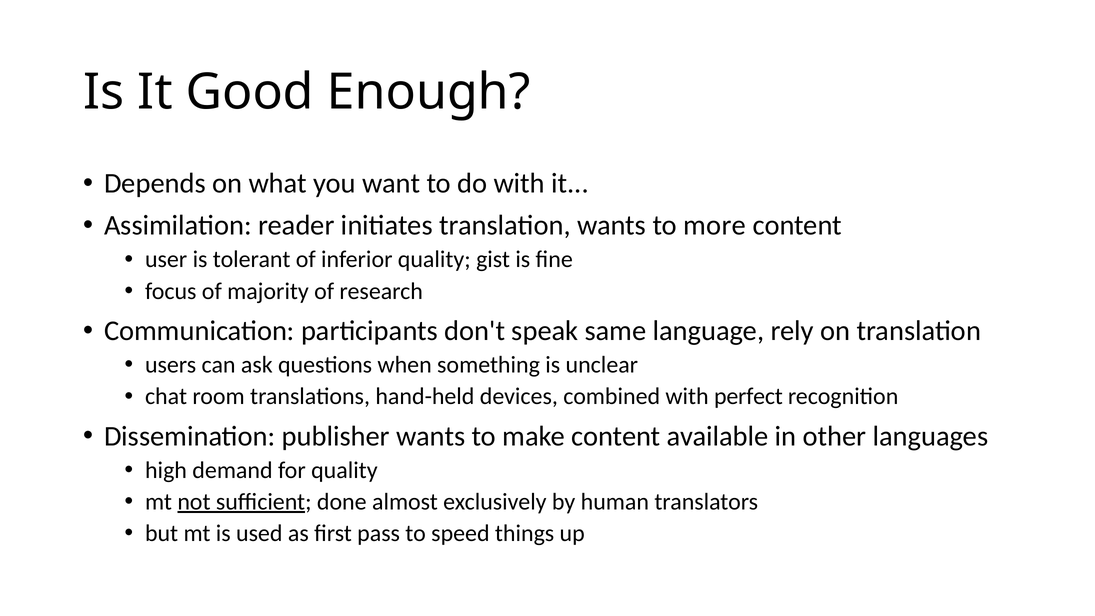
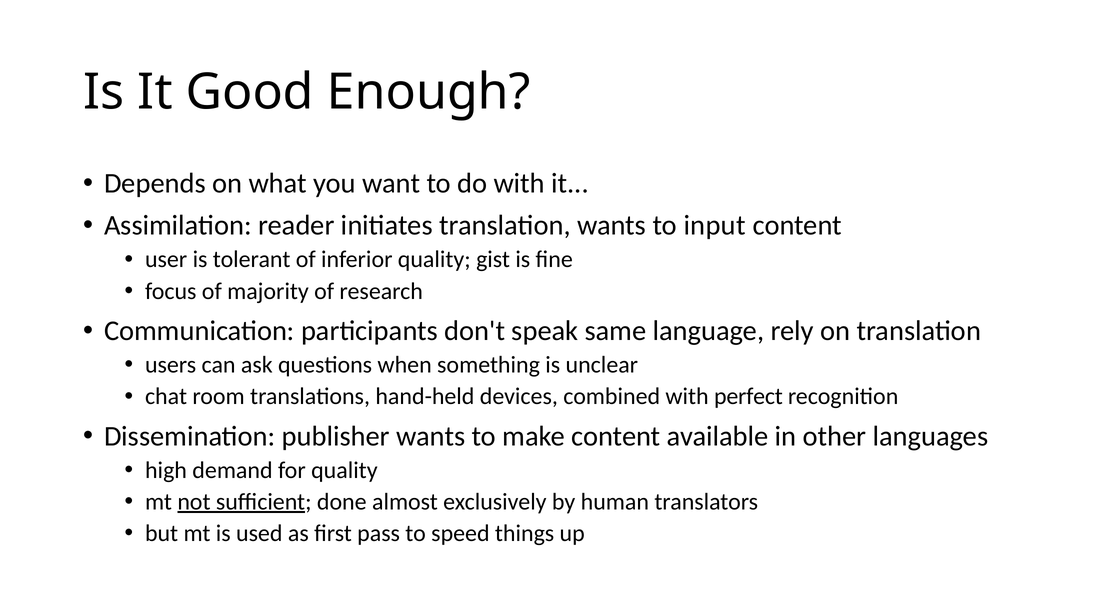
more: more -> input
